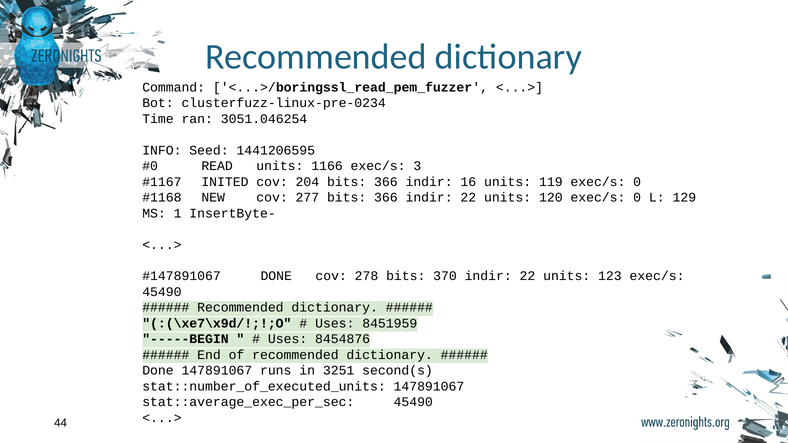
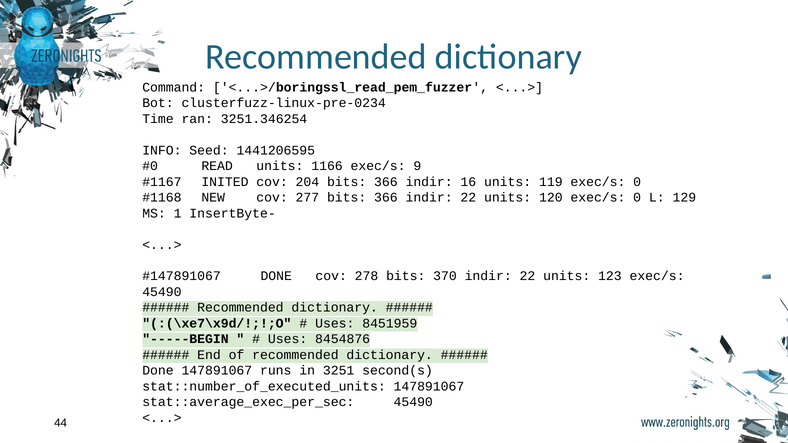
3051.046254: 3051.046254 -> 3251.346254
3: 3 -> 9
